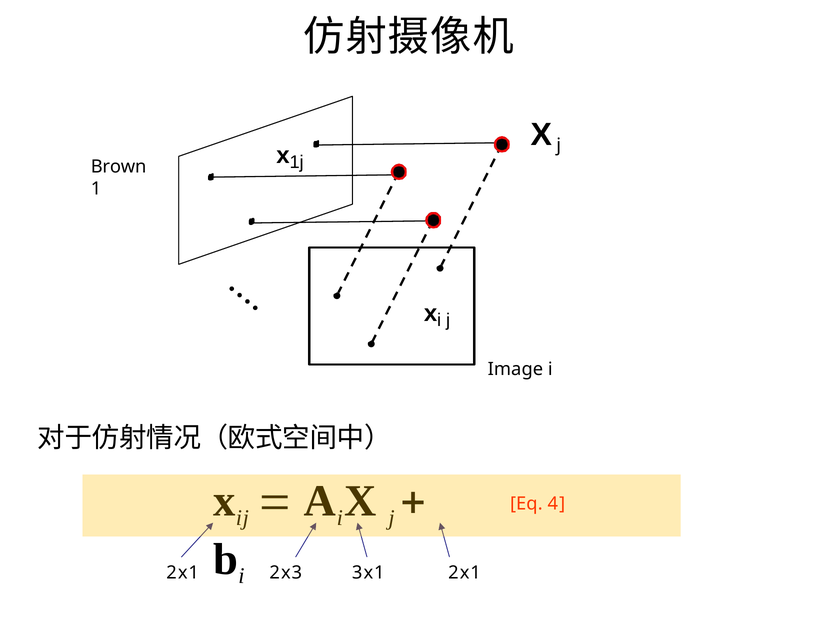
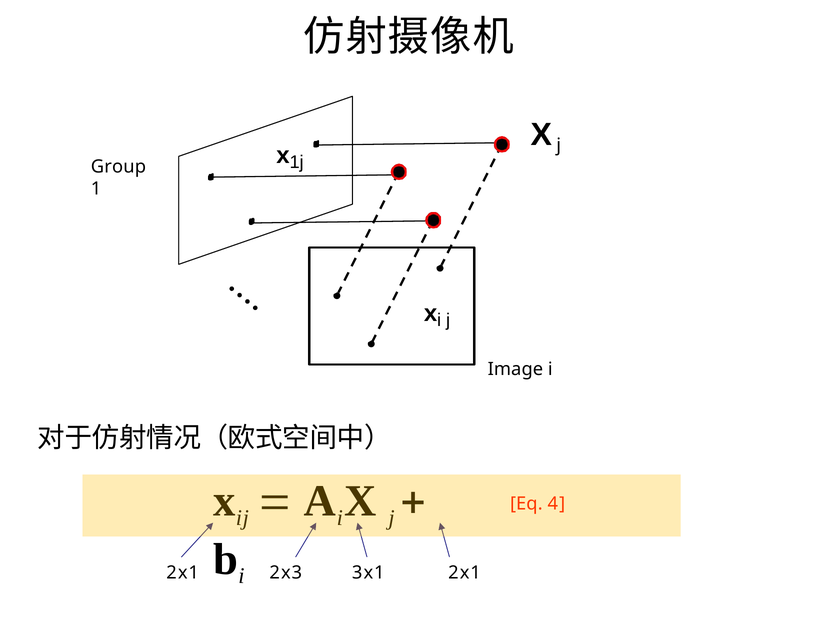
Brown: Brown -> Group
